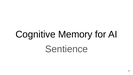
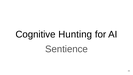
Memory: Memory -> Hunting
